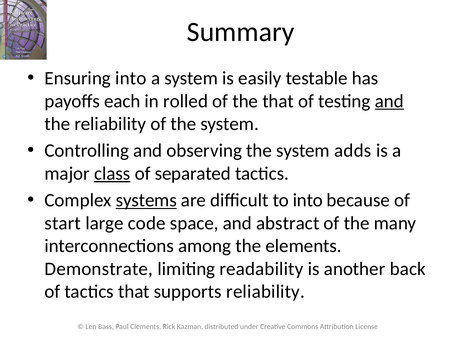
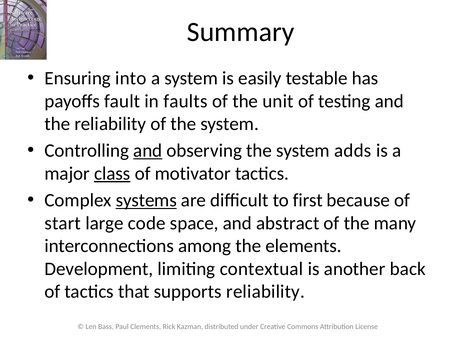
each: each -> fault
rolled: rolled -> faults
the that: that -> unit
and at (389, 101) underline: present -> none
and at (148, 151) underline: none -> present
separated: separated -> motivator
to into: into -> first
Demonstrate: Demonstrate -> Development
readability: readability -> contextual
